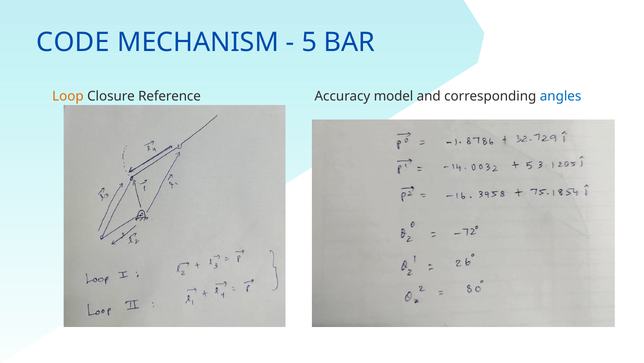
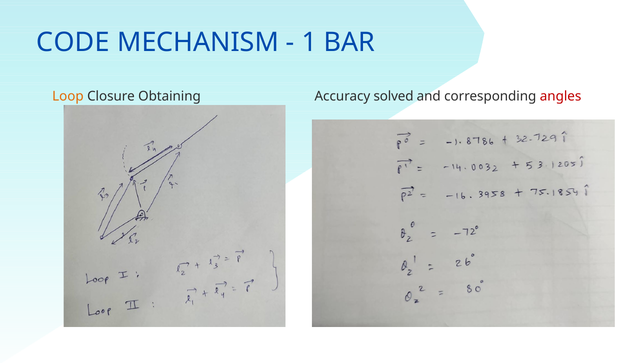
5: 5 -> 1
Reference: Reference -> Obtaining
model: model -> solved
angles colour: blue -> red
